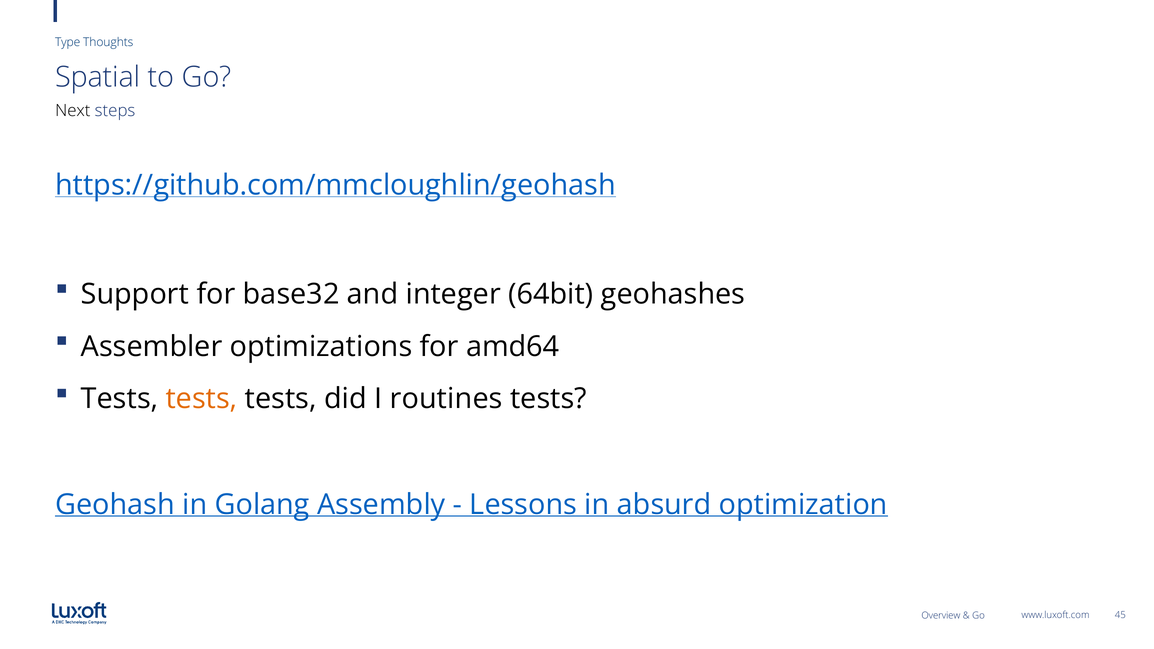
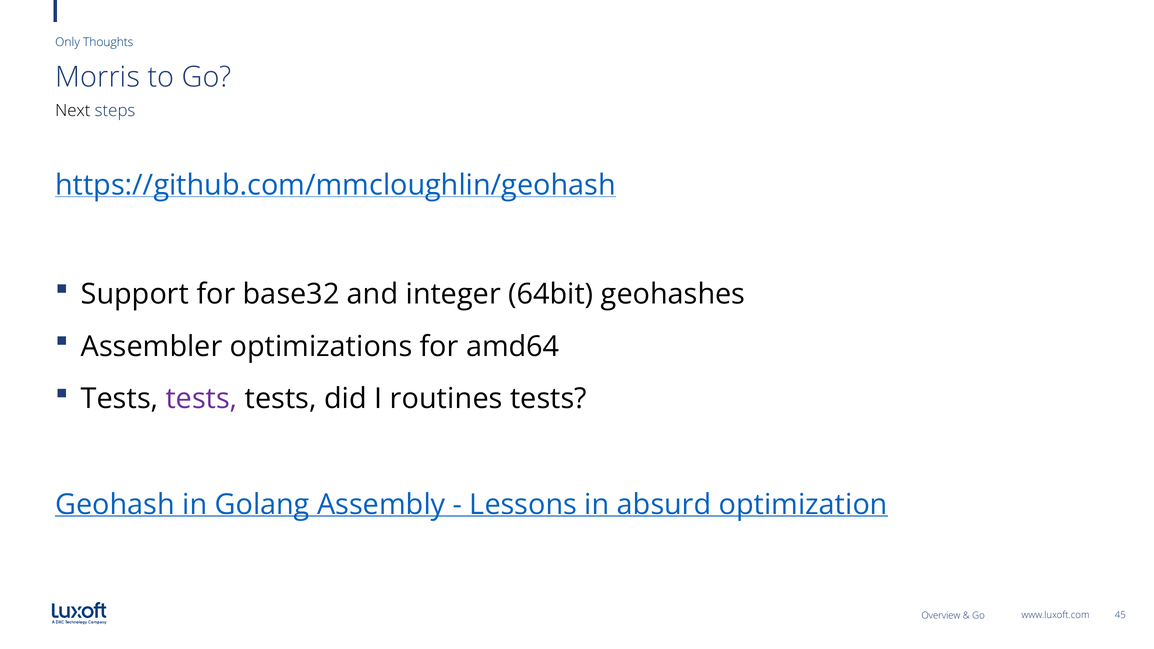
Type: Type -> Only
Spatial: Spatial -> Morris
tests at (202, 399) colour: orange -> purple
